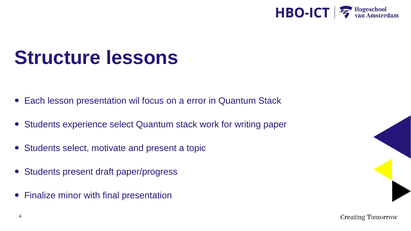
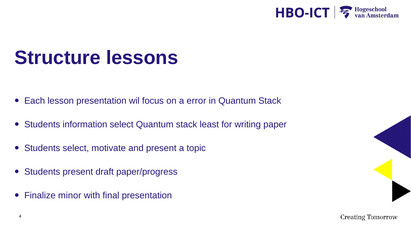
experience: experience -> information
work: work -> least
